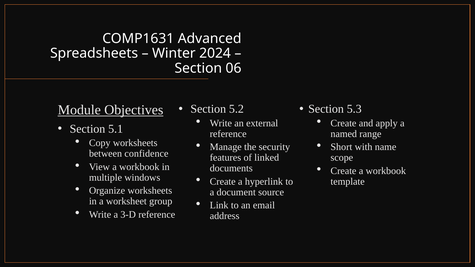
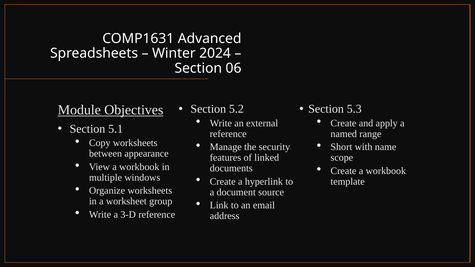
confidence: confidence -> appearance
